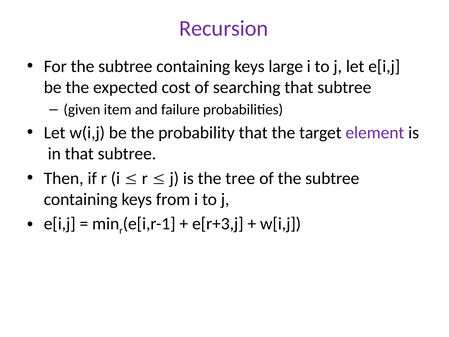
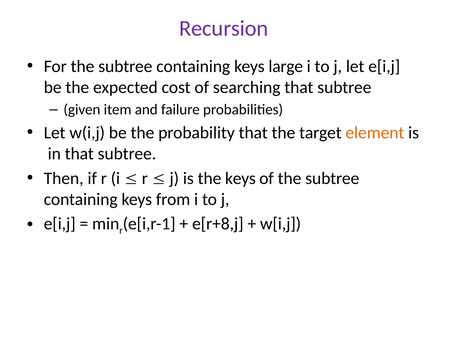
element colour: purple -> orange
the tree: tree -> keys
e[r+3,j: e[r+3,j -> e[r+8,j
